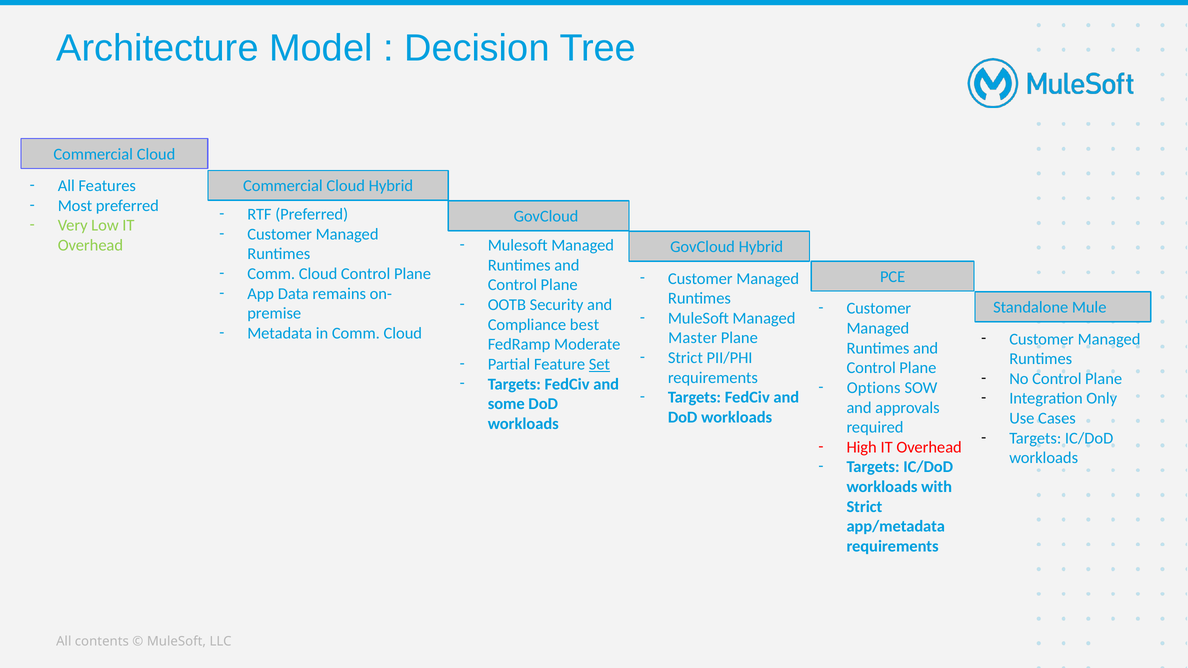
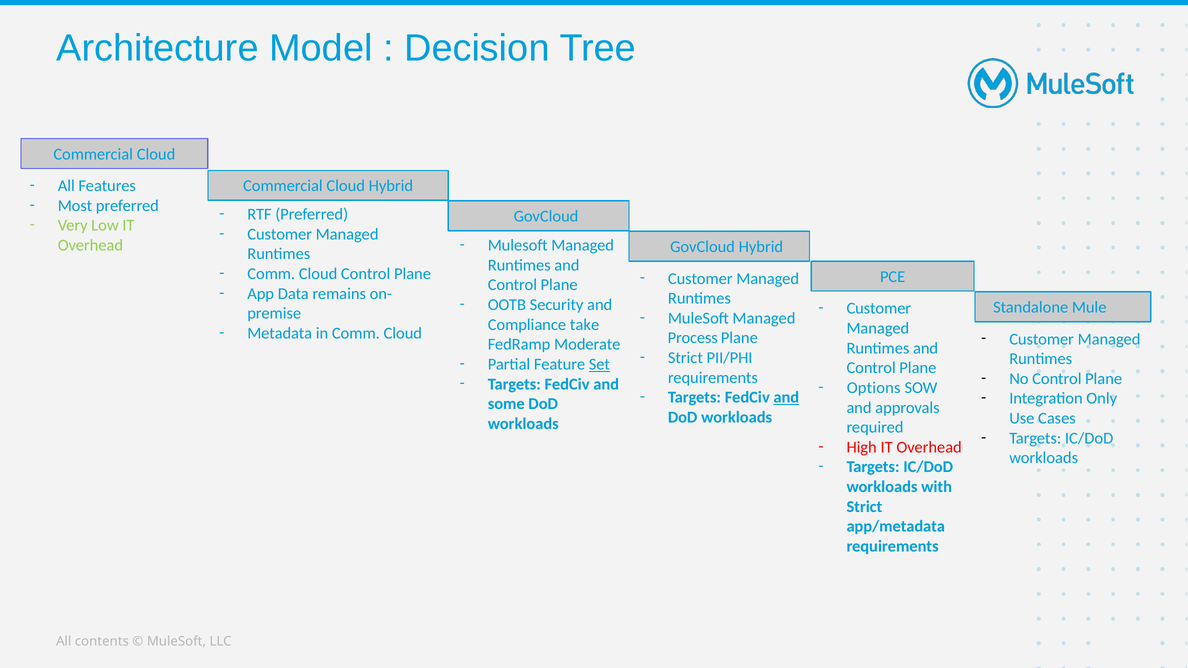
best: best -> take
Master: Master -> Process
and at (786, 398) underline: none -> present
